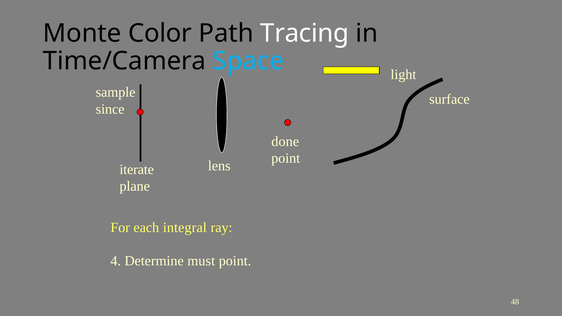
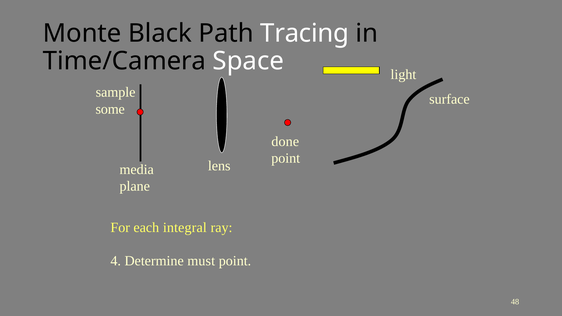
Color: Color -> Black
Space colour: light blue -> white
since: since -> some
iterate: iterate -> media
